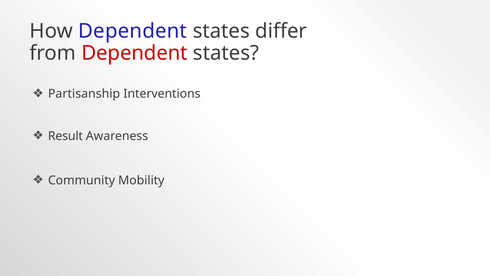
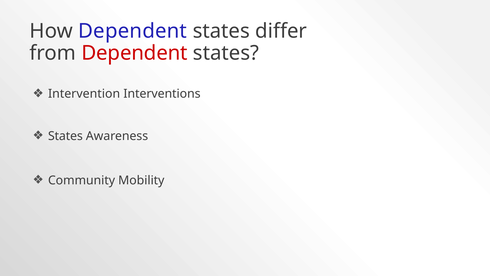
Partisanship: Partisanship -> Intervention
Result at (65, 136): Result -> States
